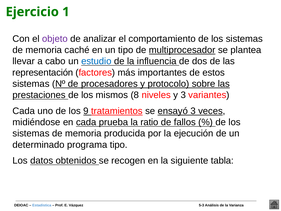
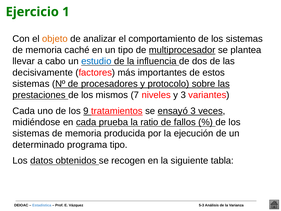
objeto colour: purple -> orange
representación: representación -> decisivamente
8: 8 -> 7
